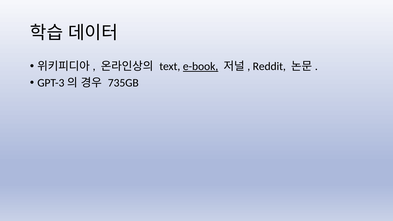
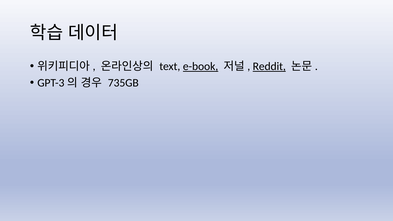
Reddit underline: none -> present
